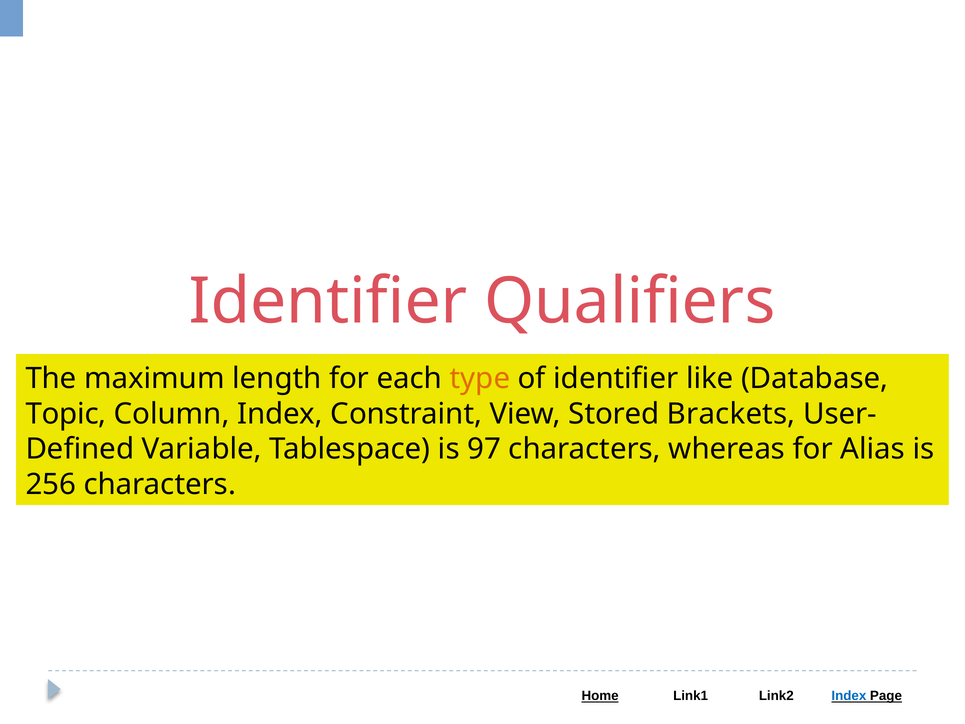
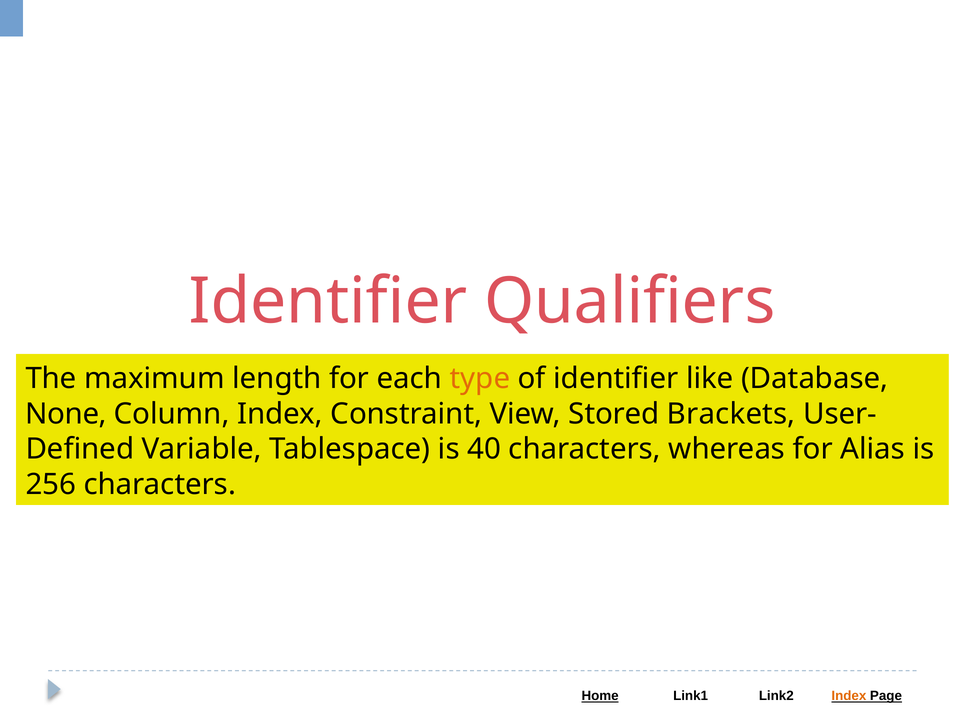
Topic: Topic -> None
97: 97 -> 40
Index at (849, 696) colour: blue -> orange
